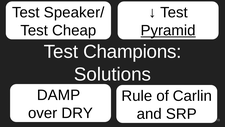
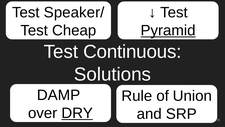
Champions: Champions -> Continuous
Carlin: Carlin -> Union
DRY underline: none -> present
